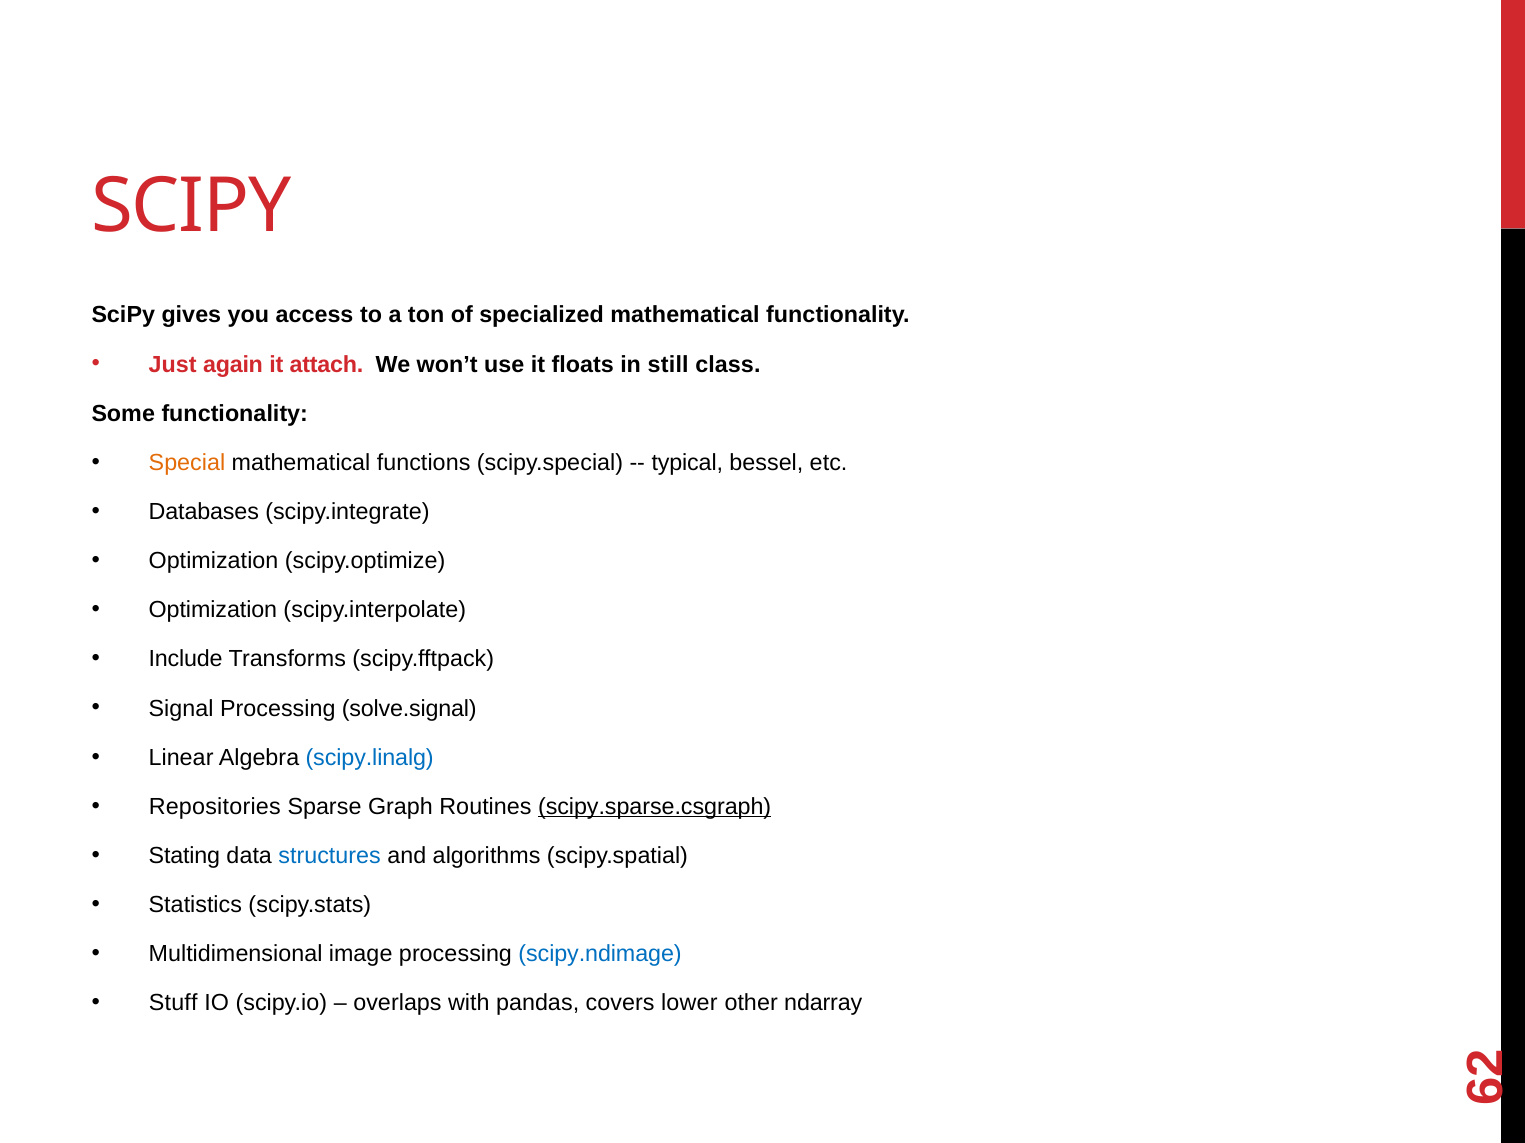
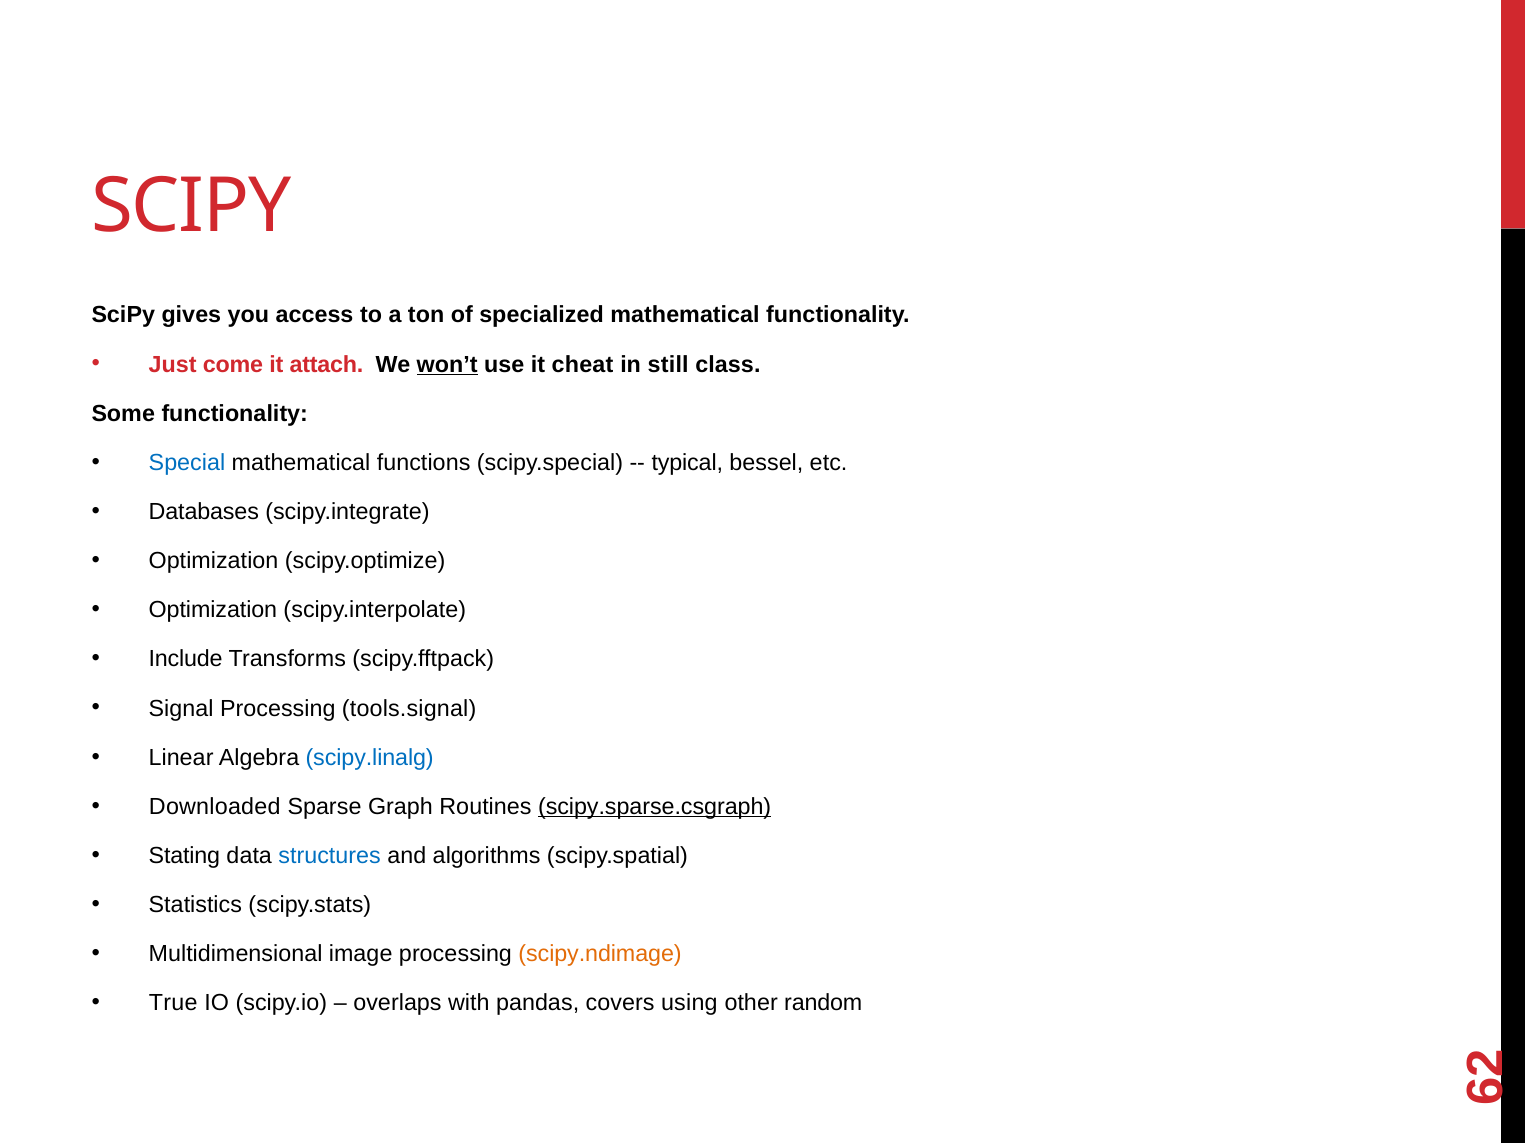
again: again -> come
won’t underline: none -> present
floats: floats -> cheat
Special colour: orange -> blue
solve.signal: solve.signal -> tools.signal
Repositories: Repositories -> Downloaded
scipy.ndimage colour: blue -> orange
Stuff: Stuff -> True
lower: lower -> using
ndarray: ndarray -> random
